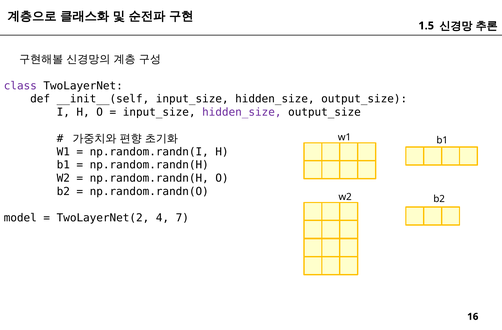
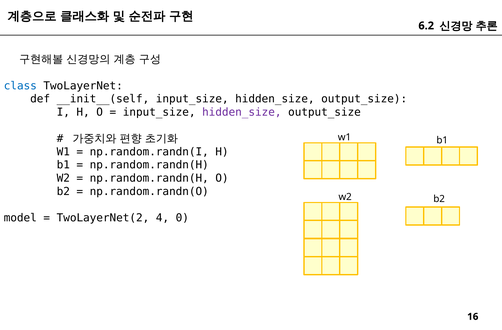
1.5: 1.5 -> 6.2
class colour: purple -> blue
7: 7 -> 0
